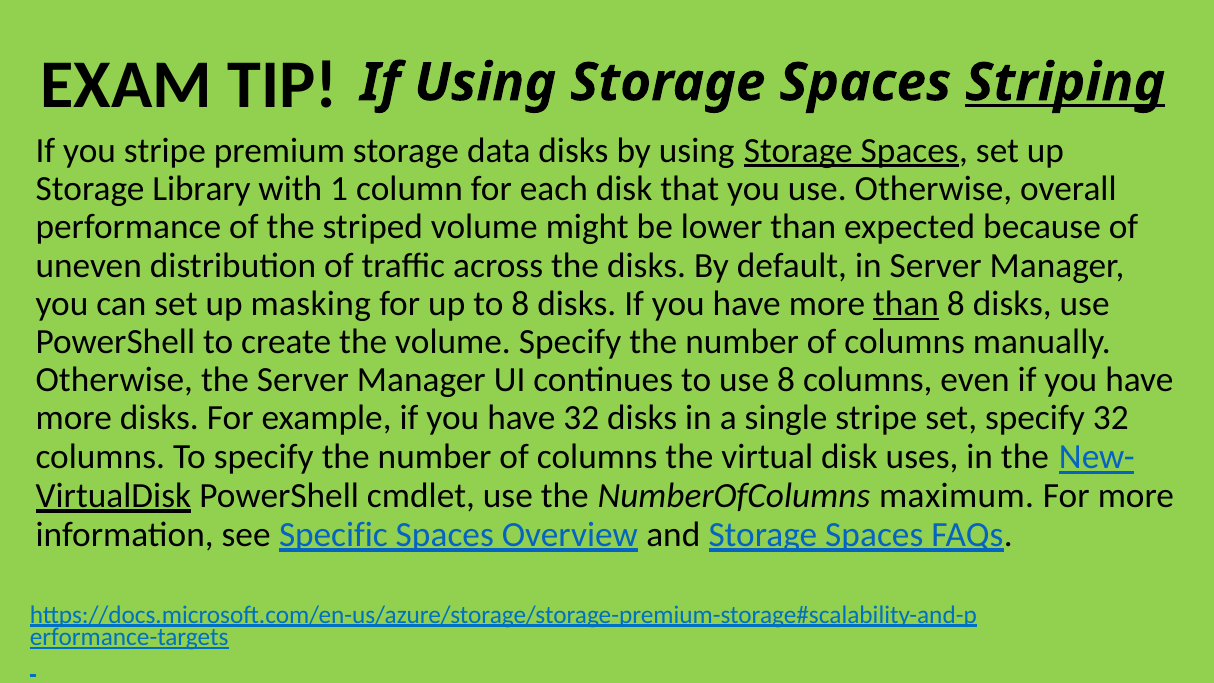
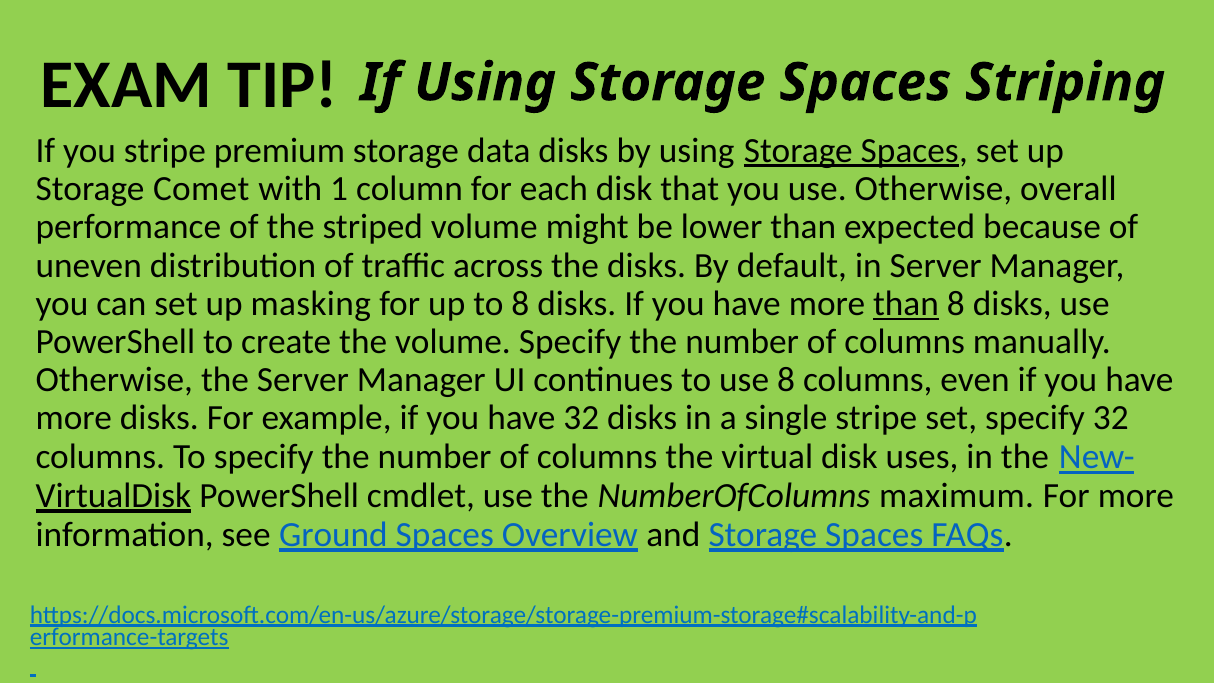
Striping underline: present -> none
Library: Library -> Comet
Specific: Specific -> Ground
